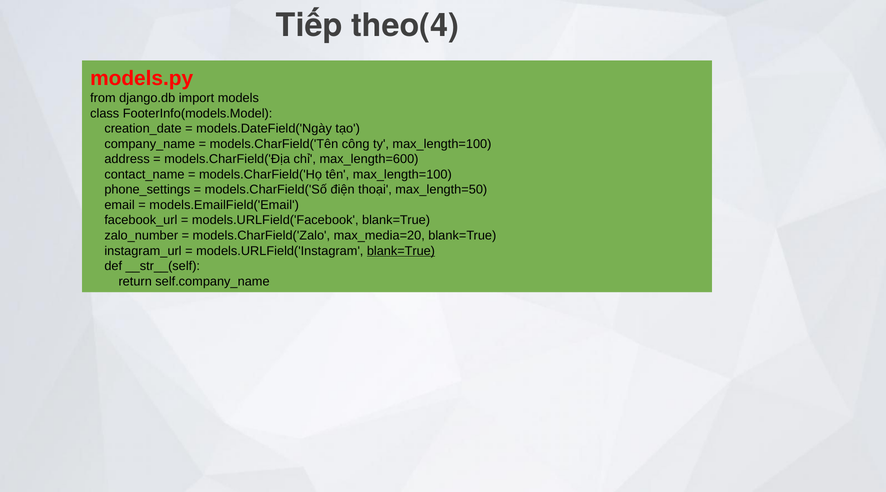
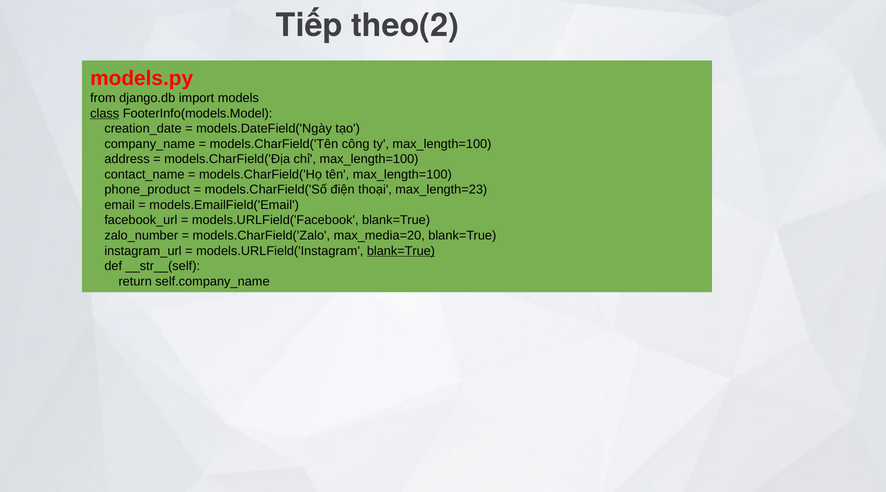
theo(4: theo(4 -> theo(2
class underline: none -> present
chỉ max_length=600: max_length=600 -> max_length=100
phone_settings: phone_settings -> phone_product
max_length=50: max_length=50 -> max_length=23
